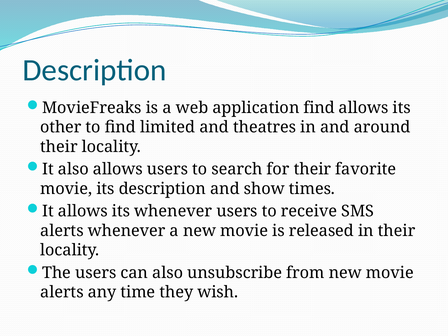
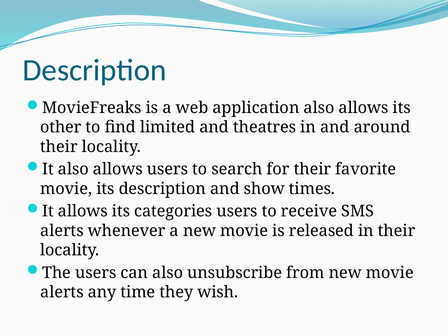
application find: find -> also
its whenever: whenever -> categories
